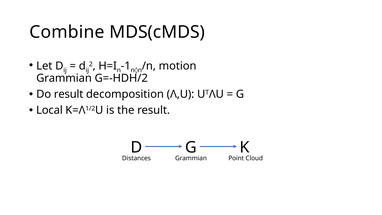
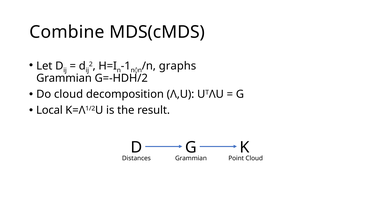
motion: motion -> graphs
Do result: result -> cloud
